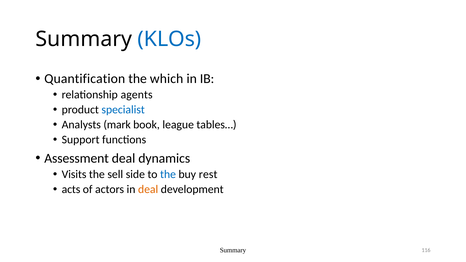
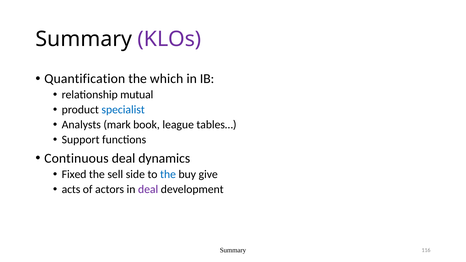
KLOs colour: blue -> purple
agents: agents -> mutual
Assessment: Assessment -> Continuous
Visits: Visits -> Fixed
rest: rest -> give
deal at (148, 189) colour: orange -> purple
